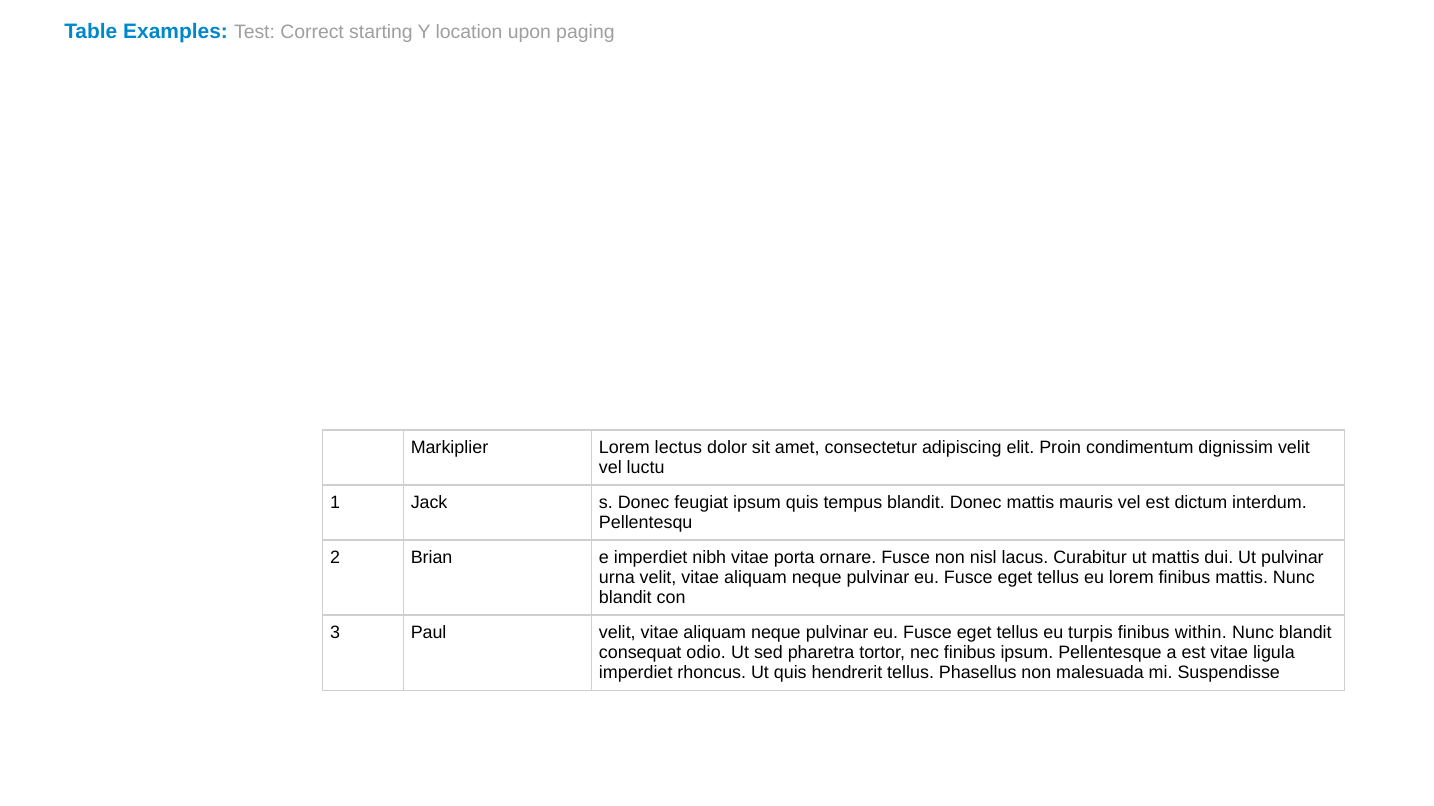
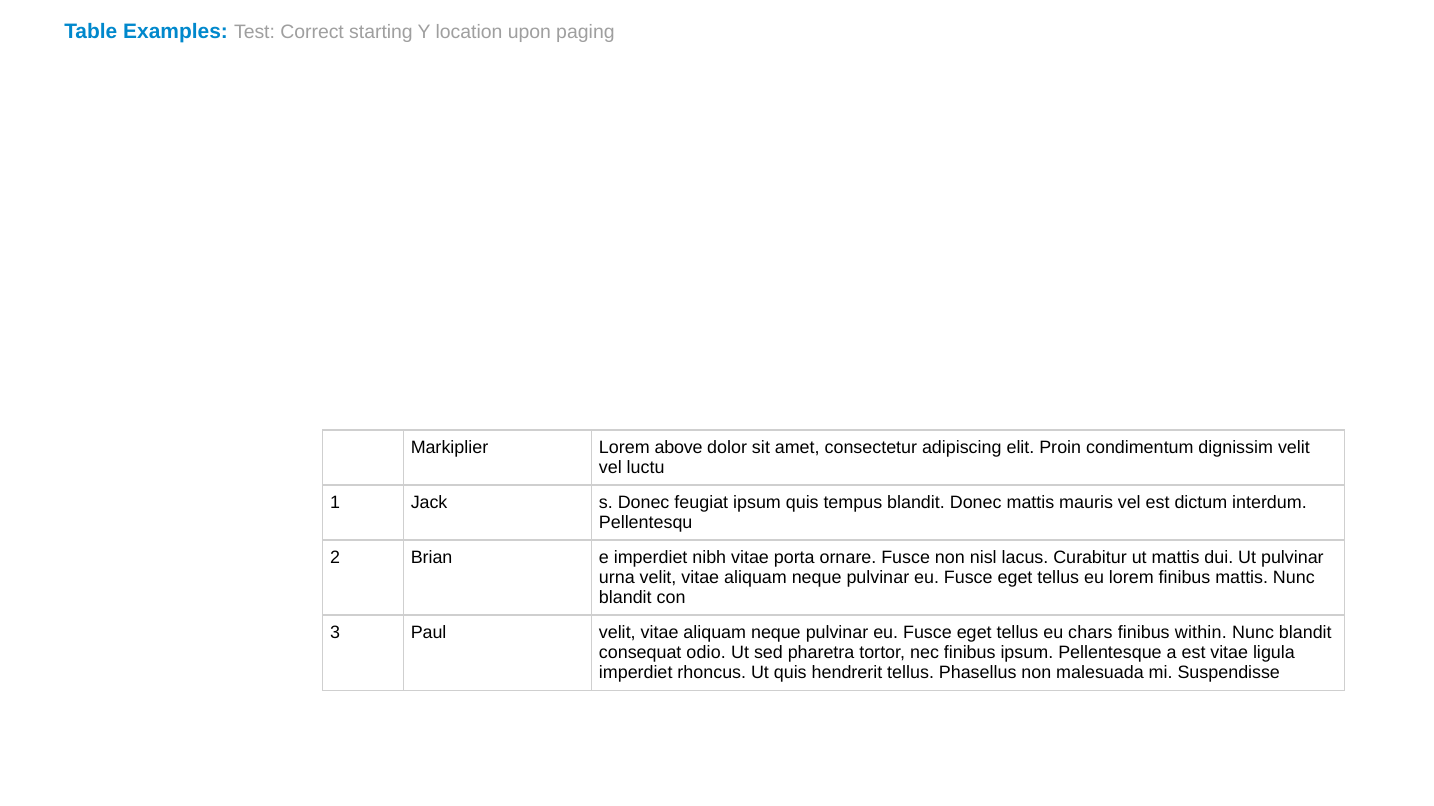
lectus: lectus -> above
turpis: turpis -> chars
